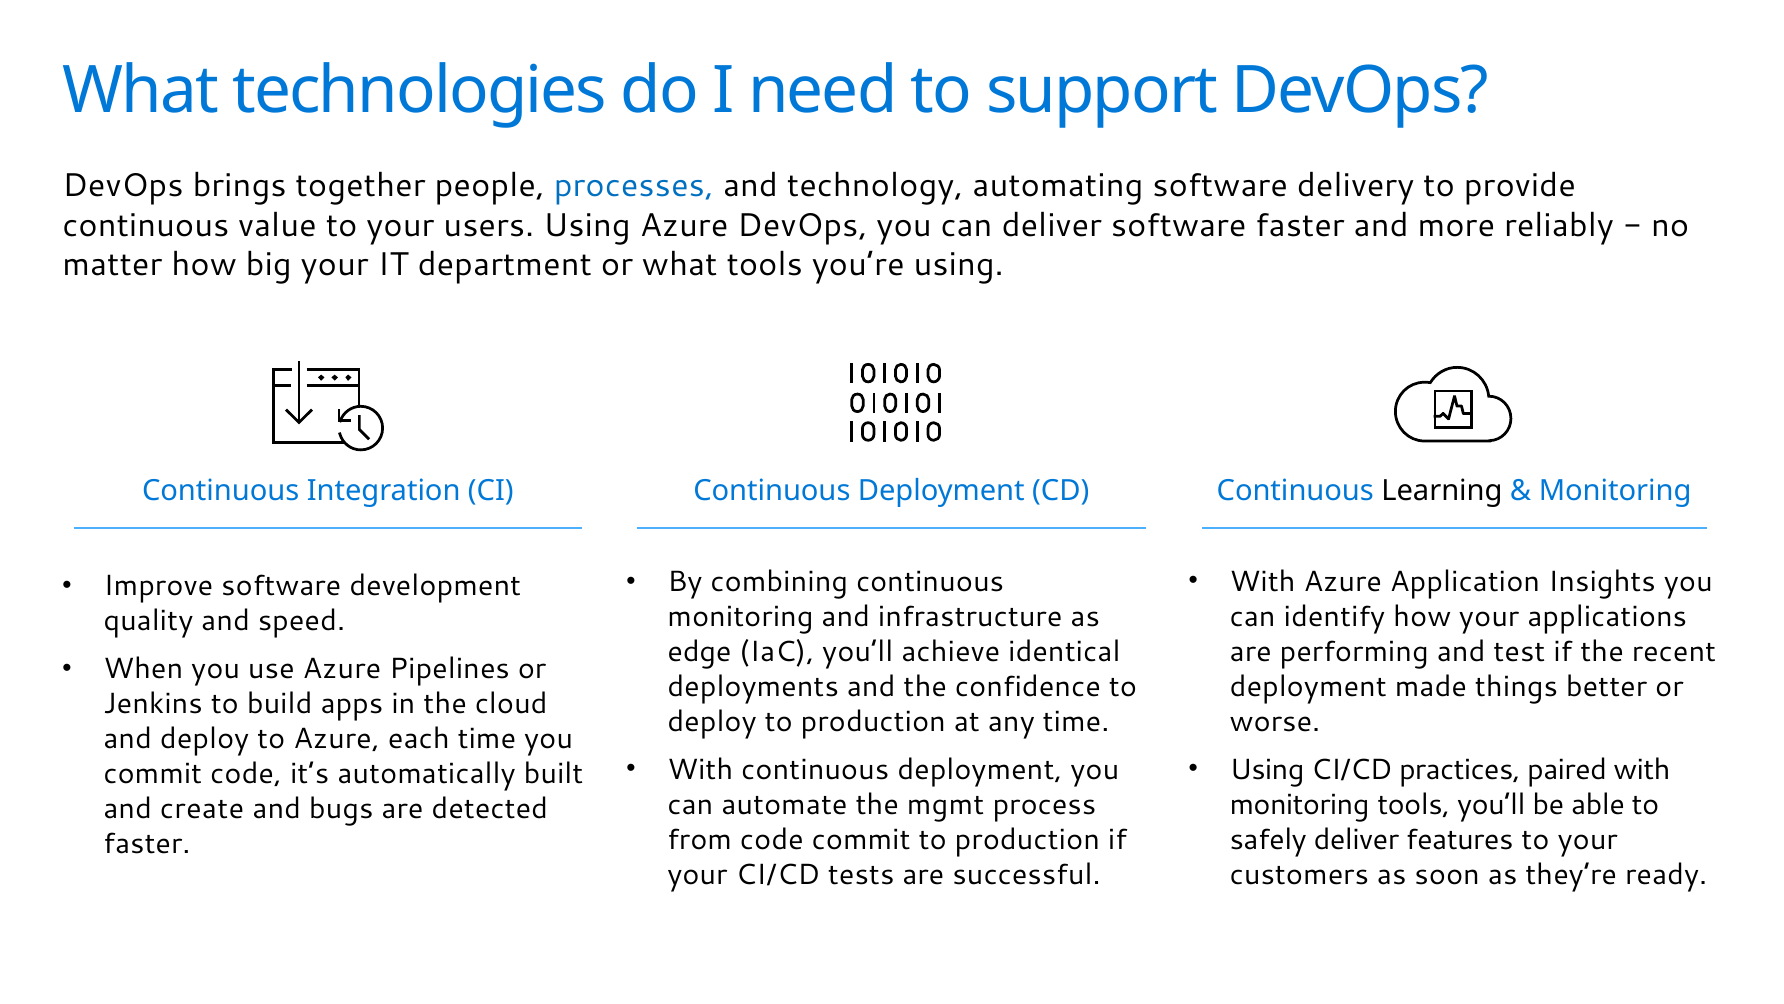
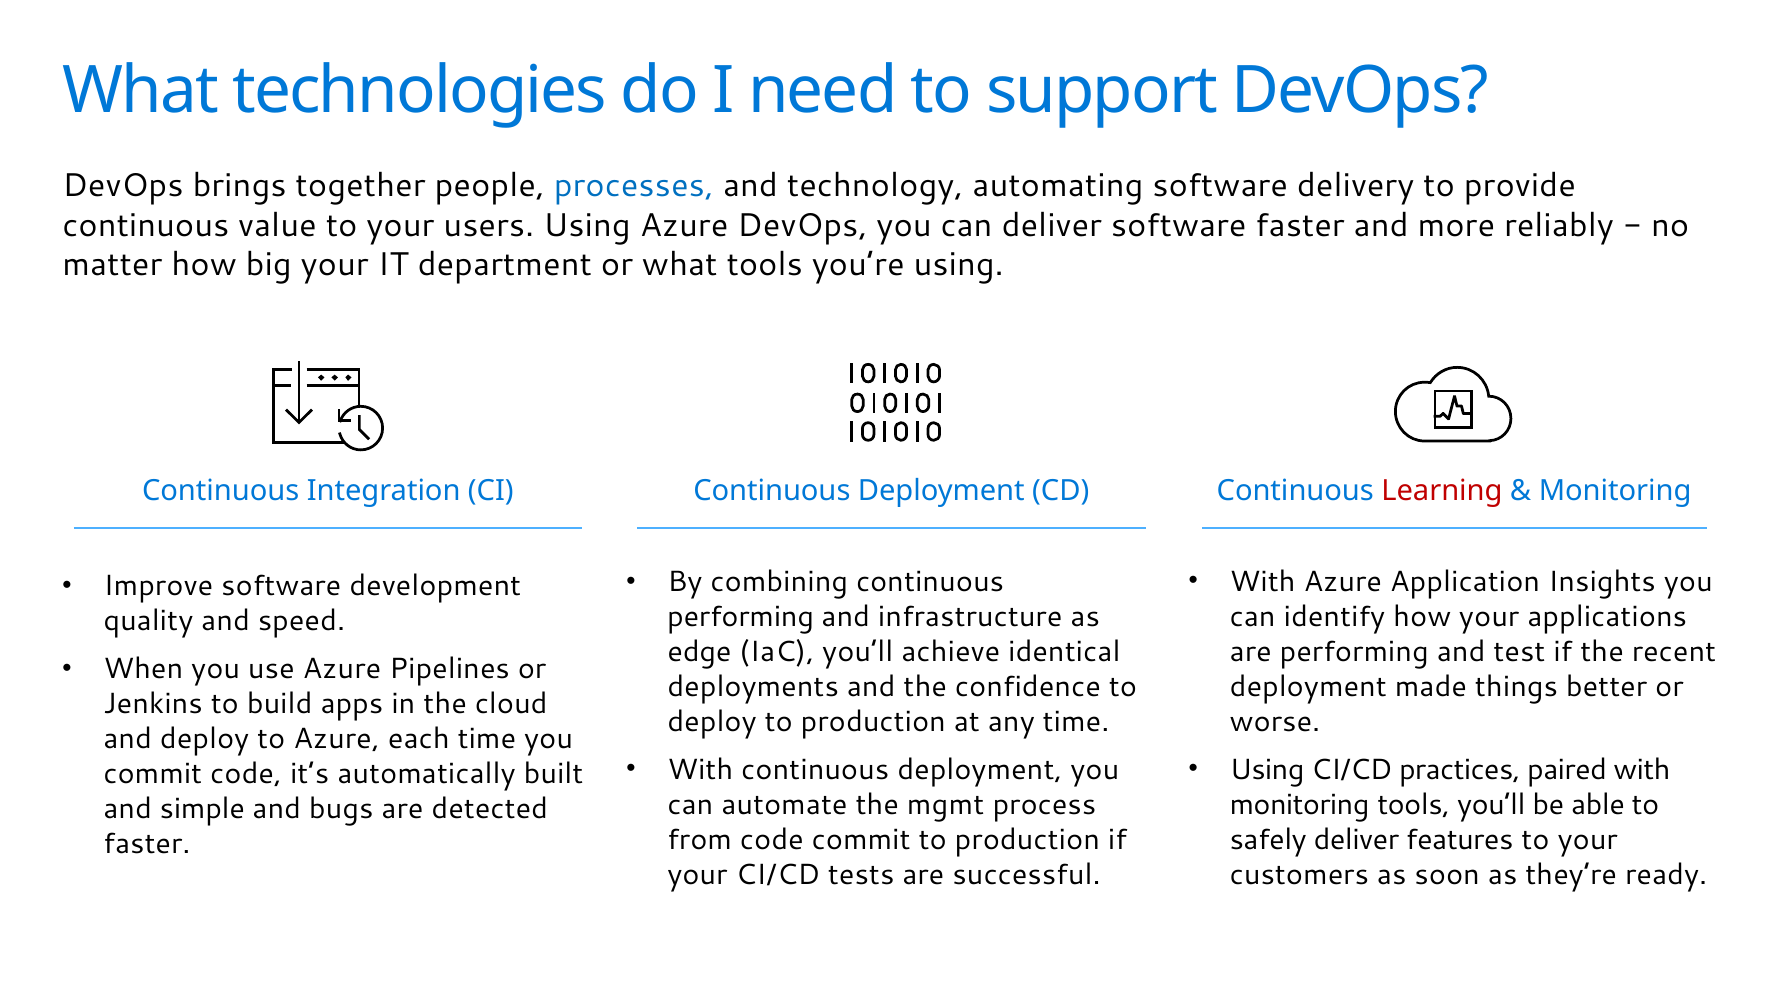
Learning colour: black -> red
monitoring at (740, 617): monitoring -> performing
create: create -> simple
